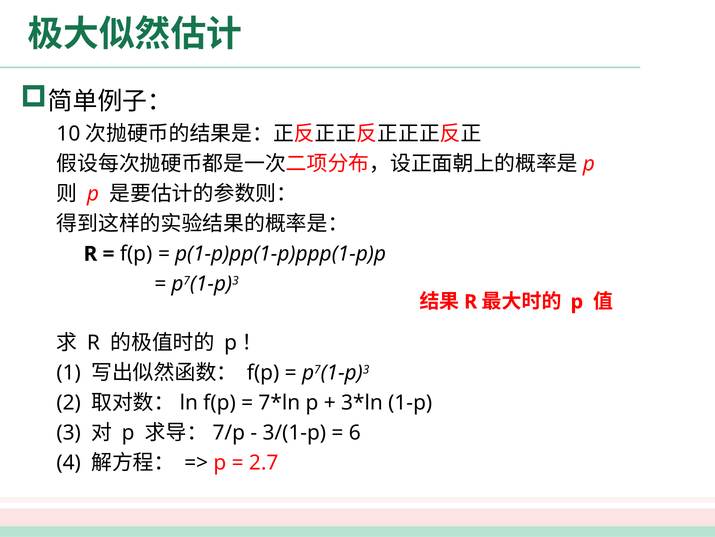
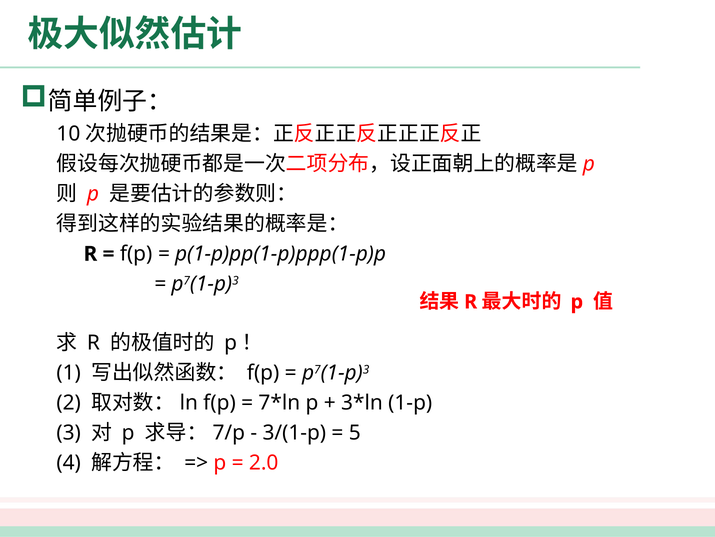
6: 6 -> 5
2.7: 2.7 -> 2.0
